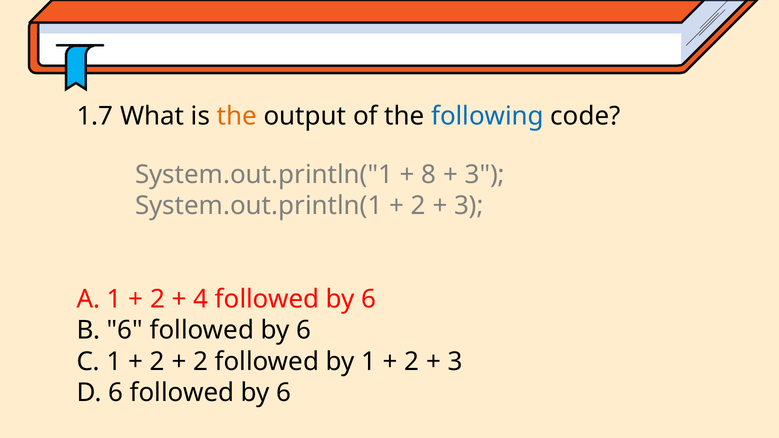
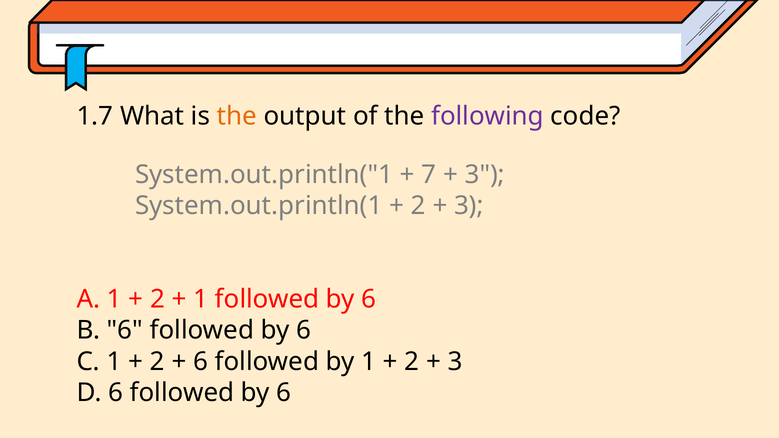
following colour: blue -> purple
8: 8 -> 7
4 at (201, 299): 4 -> 1
2 at (201, 362): 2 -> 6
